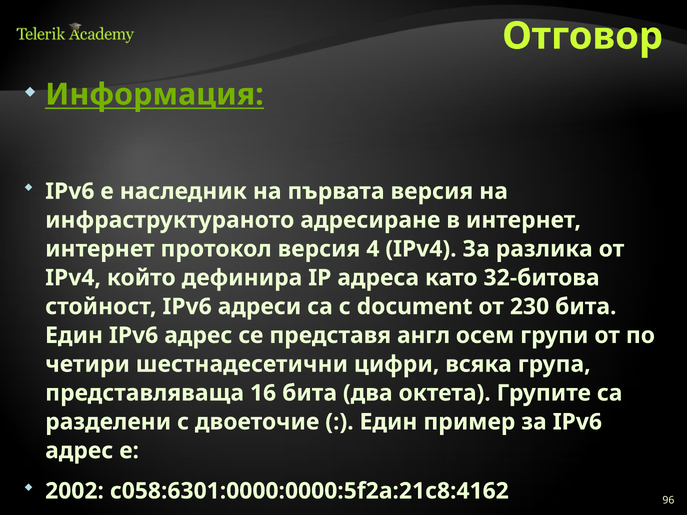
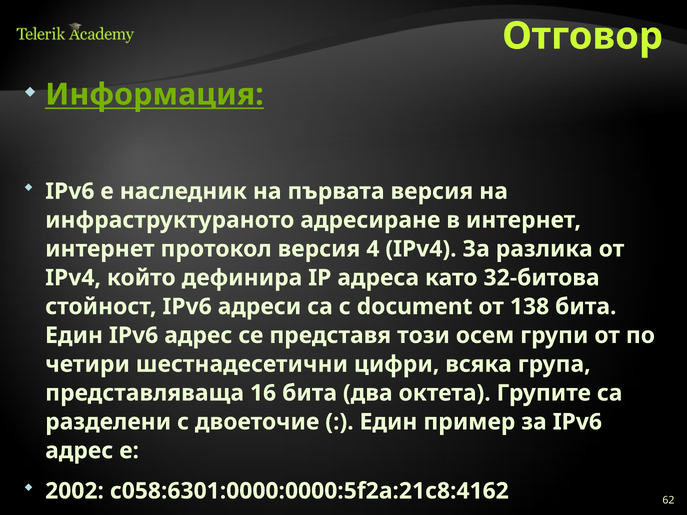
230: 230 -> 138
англ: англ -> този
96: 96 -> 62
